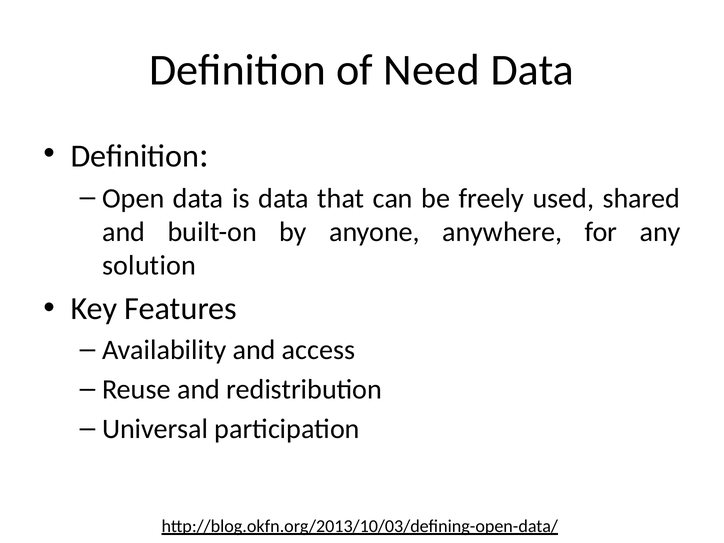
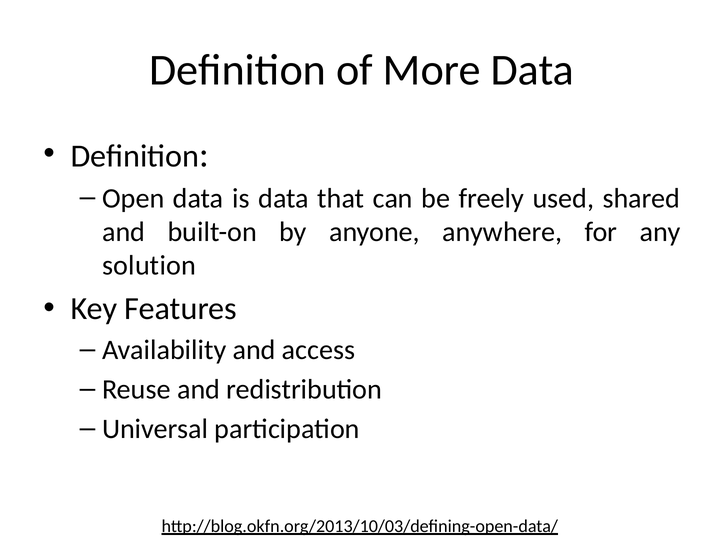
Need: Need -> More
